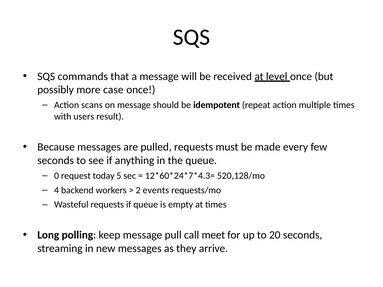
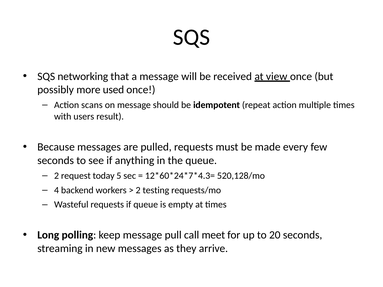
commands: commands -> networking
level: level -> view
case: case -> used
0 at (57, 176): 0 -> 2
events: events -> testing
